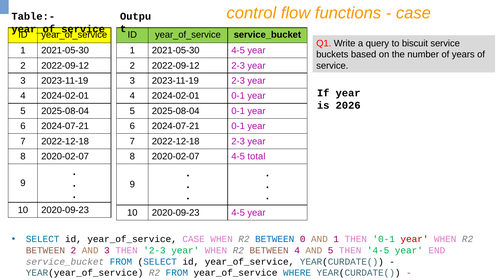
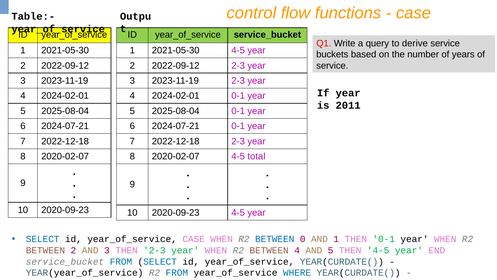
biscuit: biscuit -> derive
2026: 2026 -> 2011
year at (414, 239) colour: red -> black
